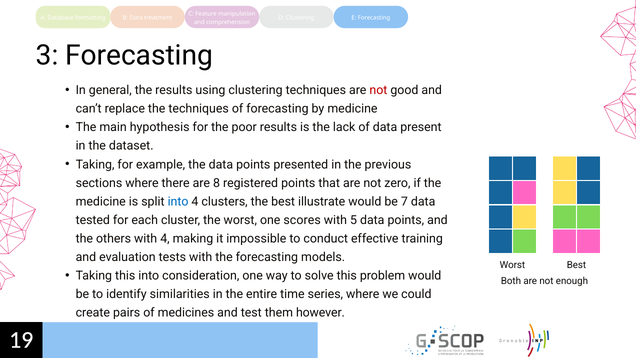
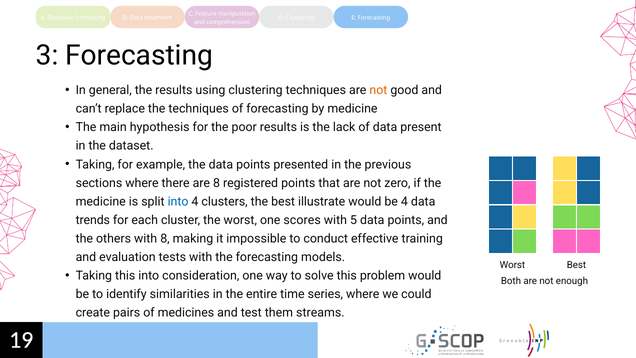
not at (378, 90) colour: red -> orange
be 7: 7 -> 4
tested: tested -> trends
with 4: 4 -> 8
however: however -> streams
